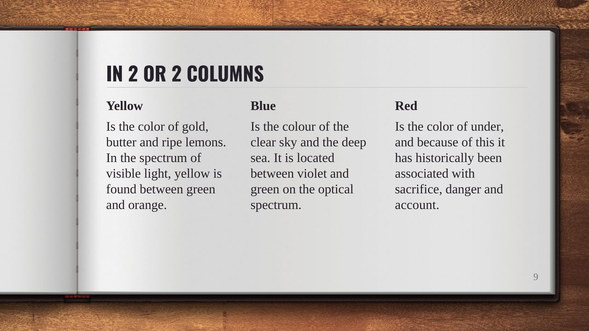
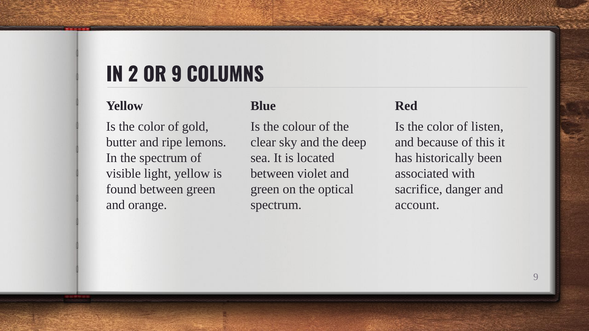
OR 2: 2 -> 9
under: under -> listen
